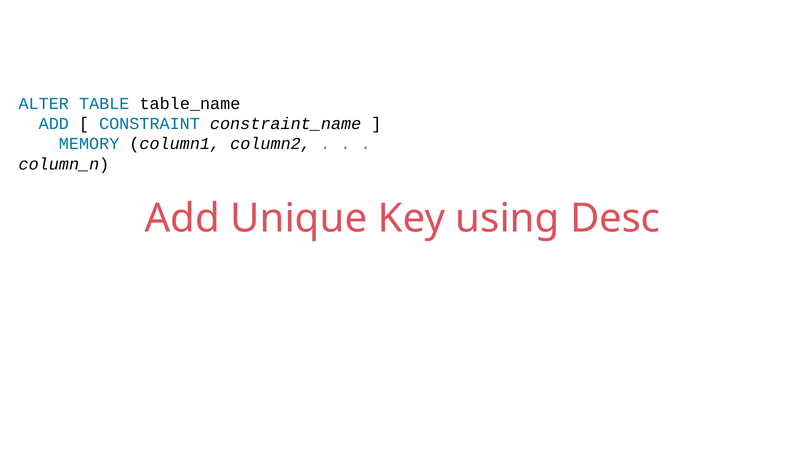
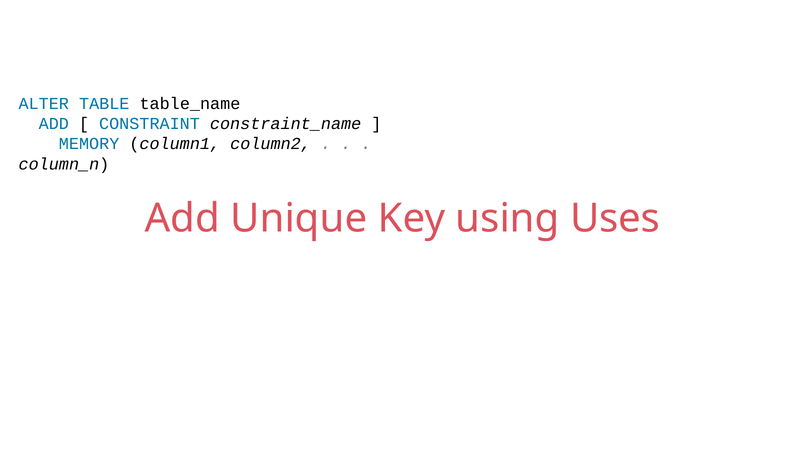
Desc: Desc -> Uses
